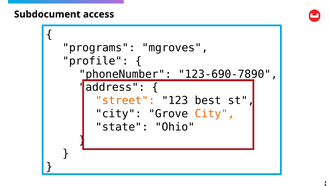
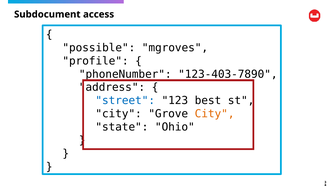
programs: programs -> possible
123-690-7890: 123-690-7890 -> 123-403-7890
street colour: orange -> blue
